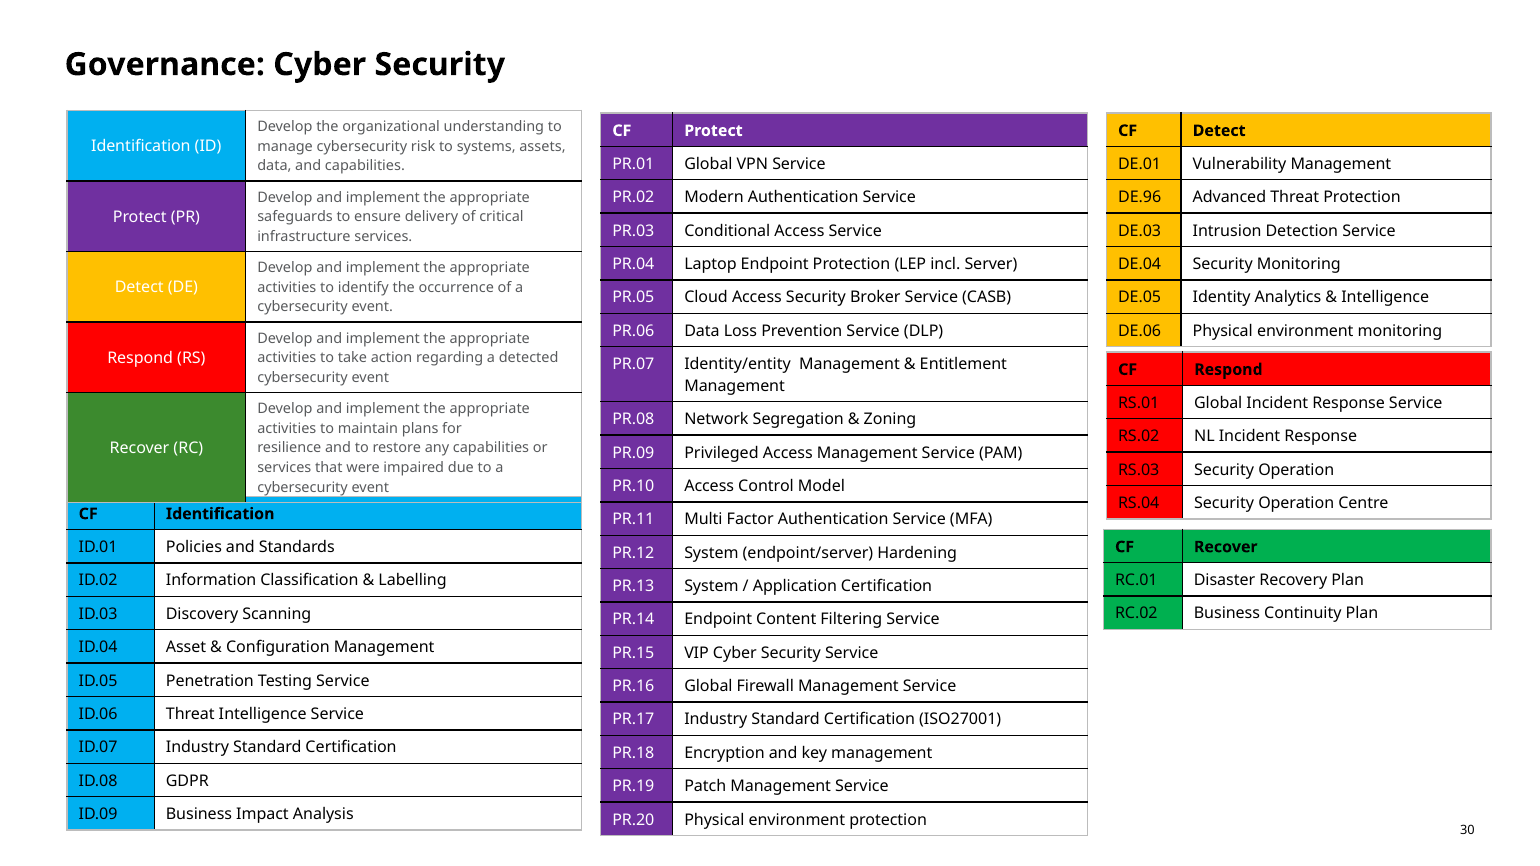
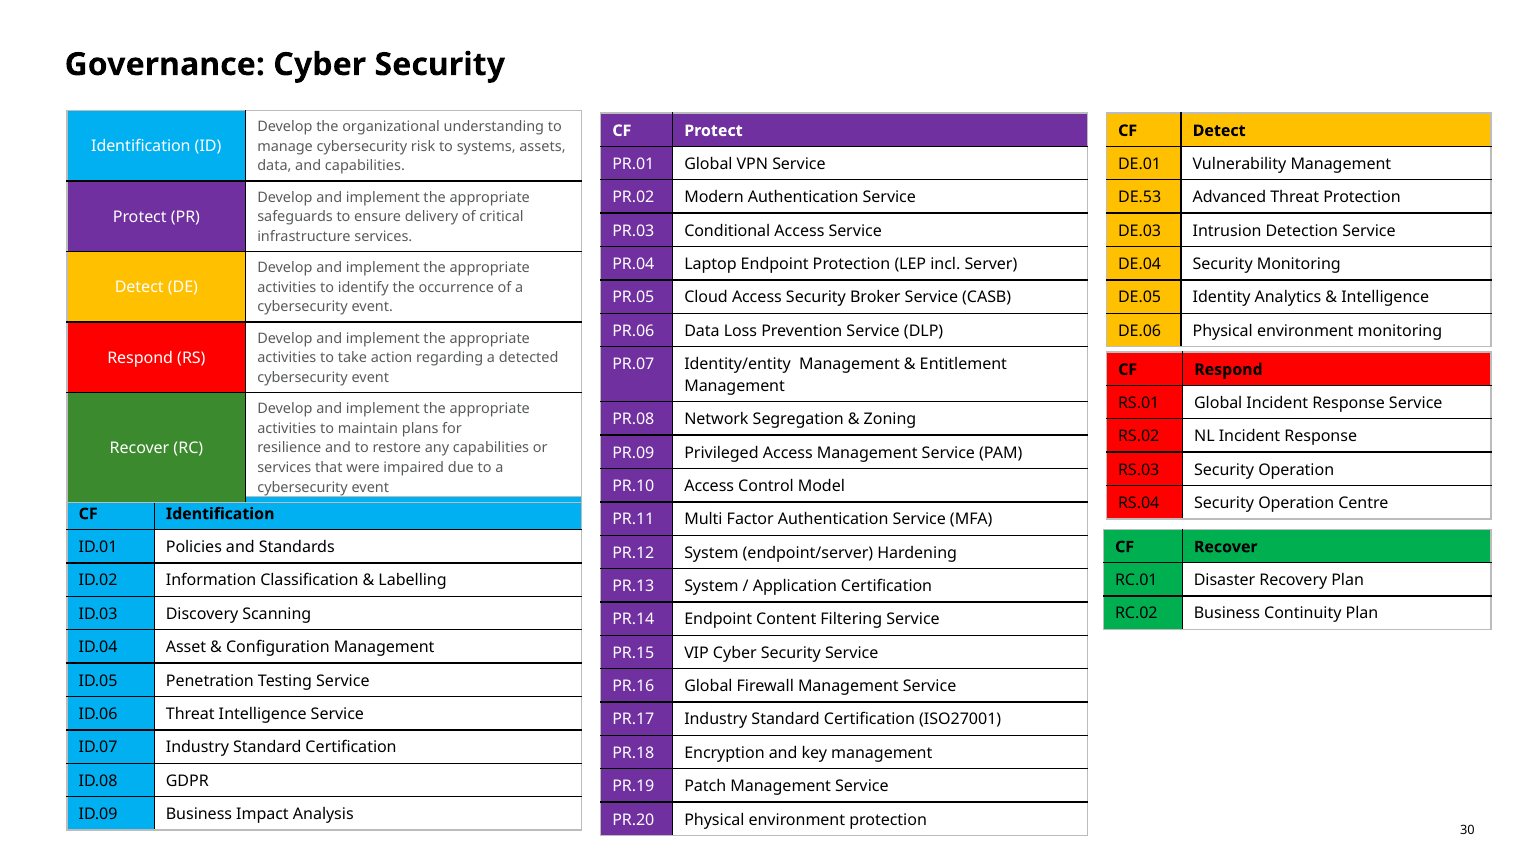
DE.96: DE.96 -> DE.53
